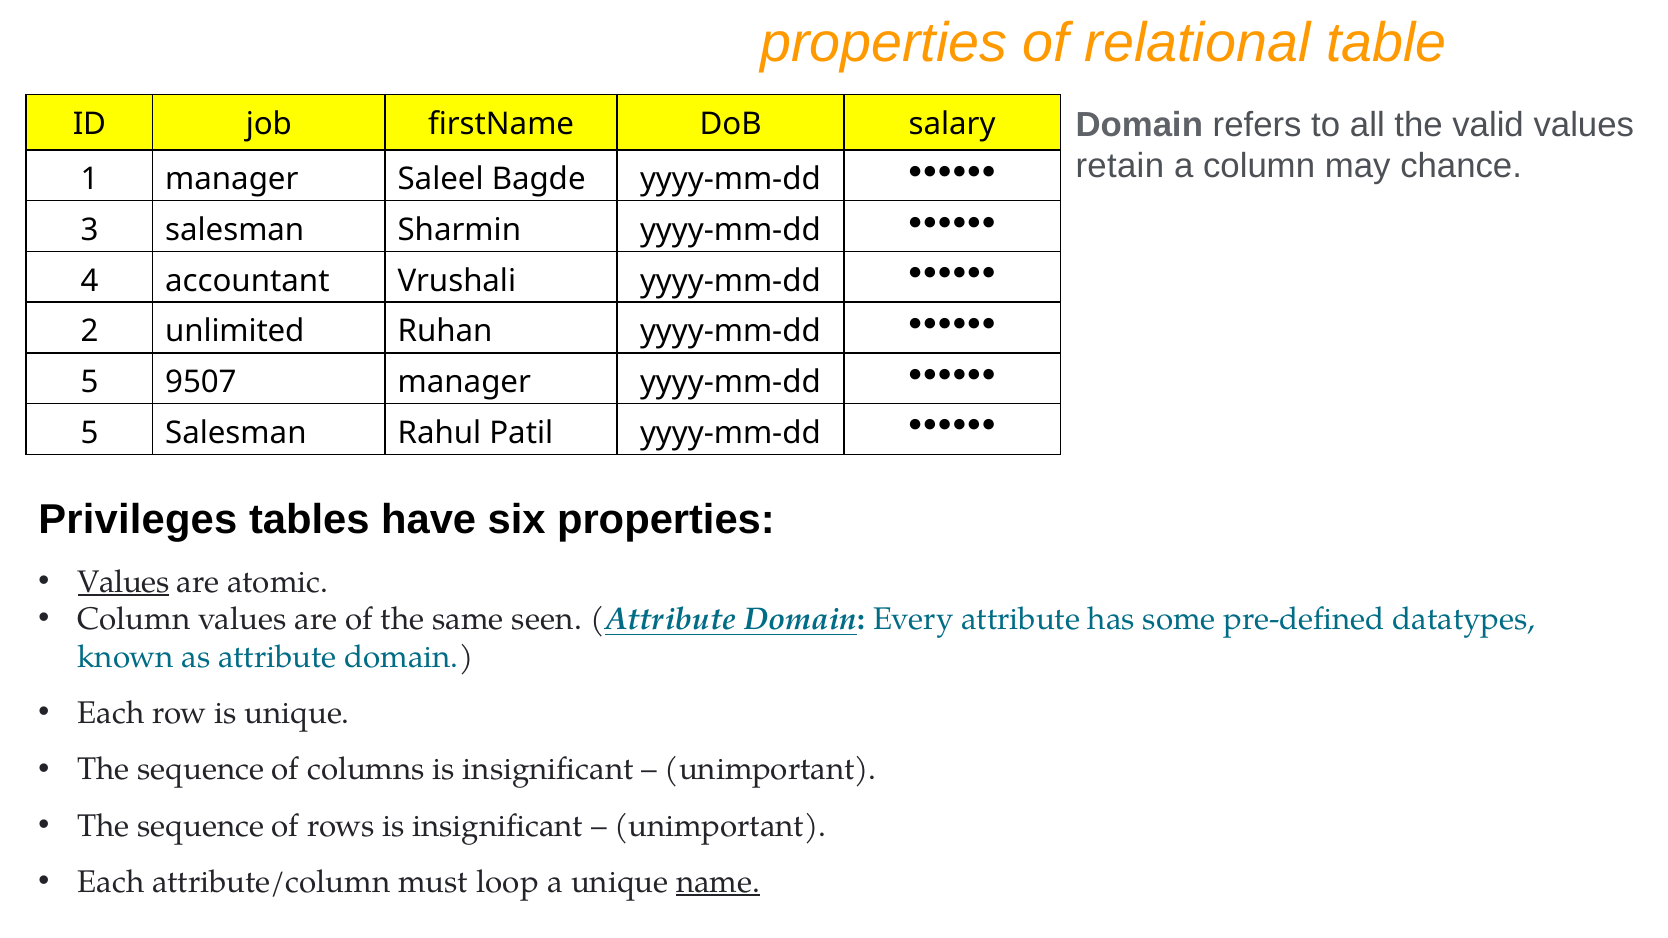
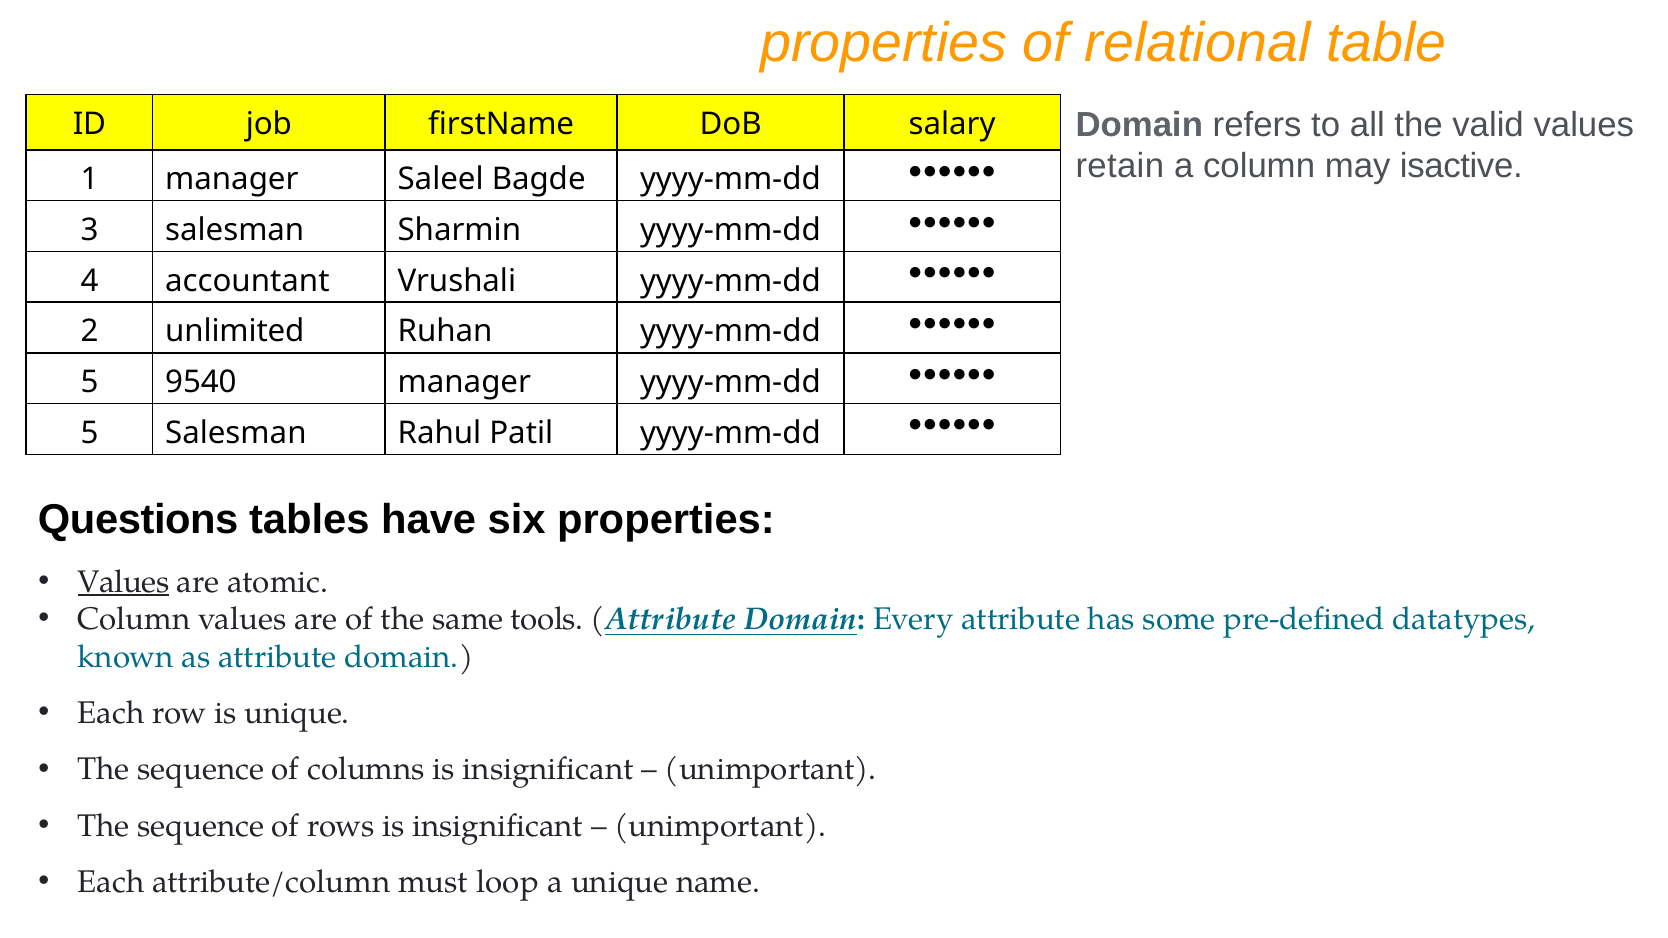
chance: chance -> isactive
9507: 9507 -> 9540
Privileges: Privileges -> Questions
seen: seen -> tools
name underline: present -> none
